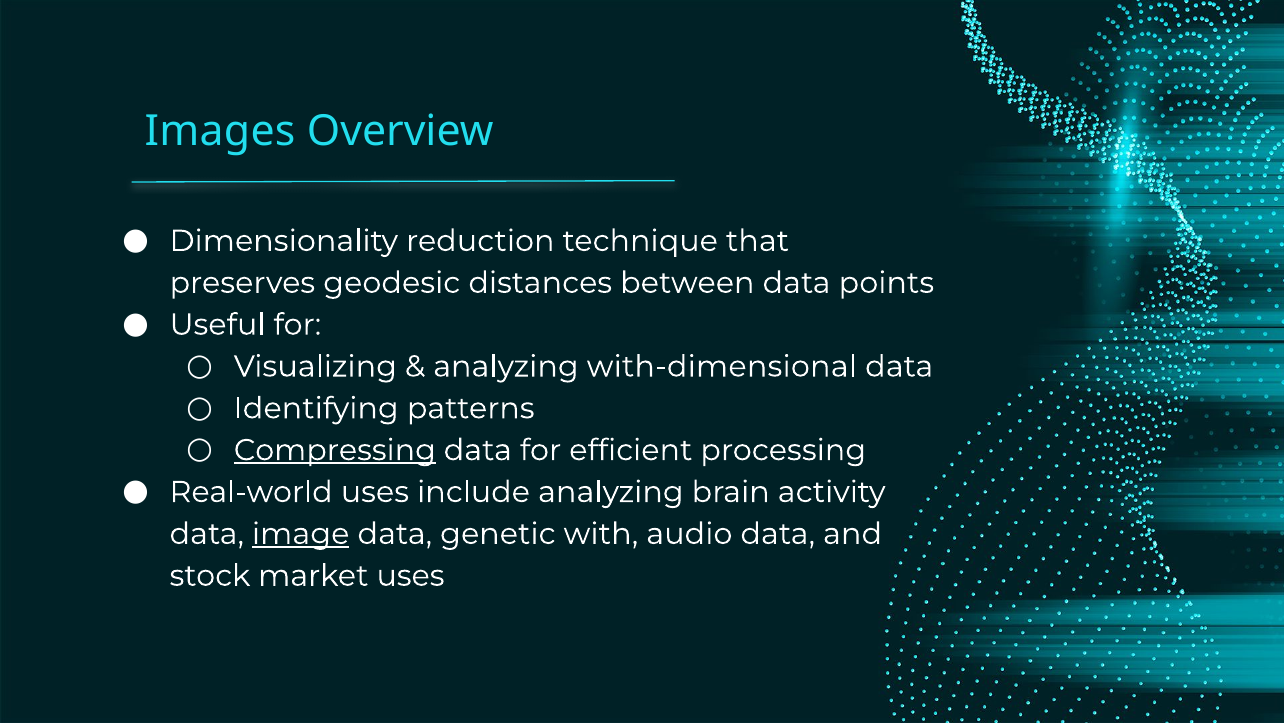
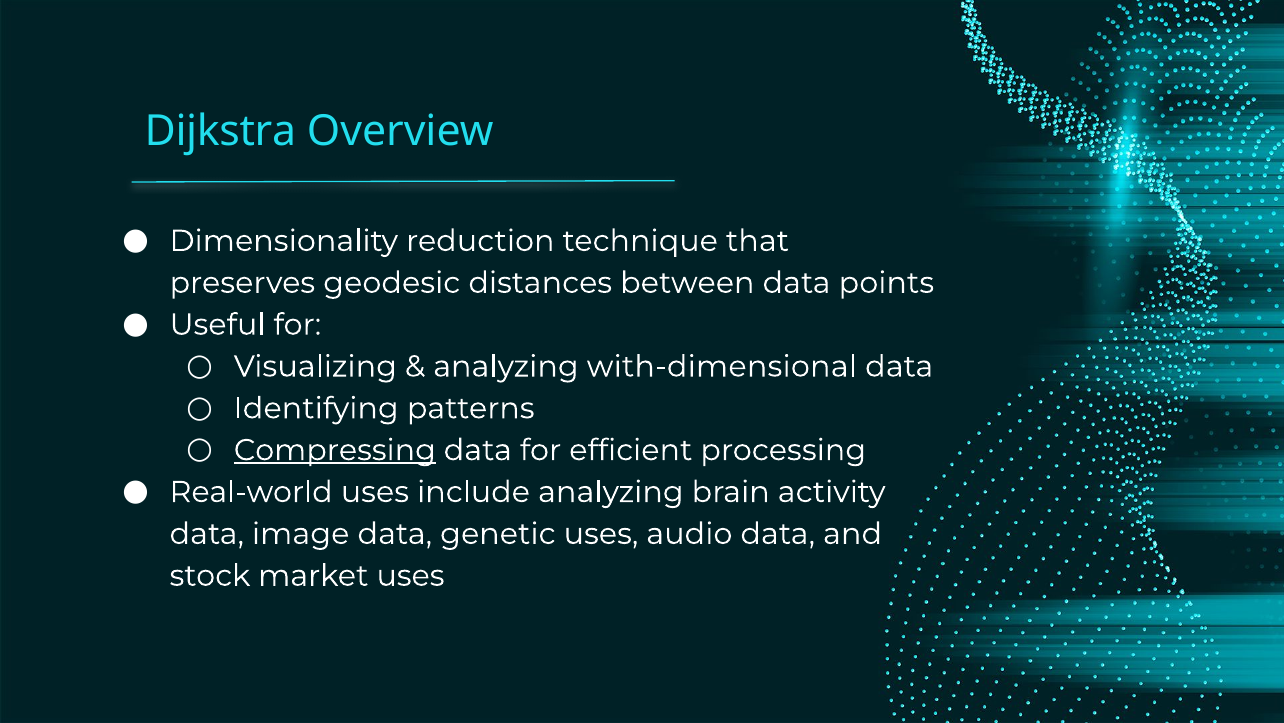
Images: Images -> Dijkstra
image underline: present -> none
genetic with: with -> uses
